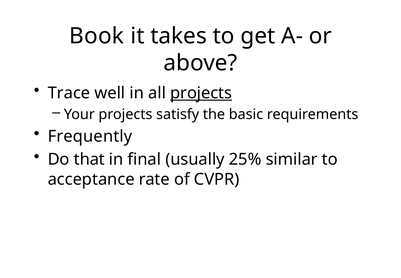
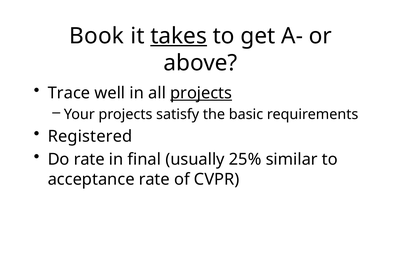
takes underline: none -> present
Frequently: Frequently -> Registered
Do that: that -> rate
